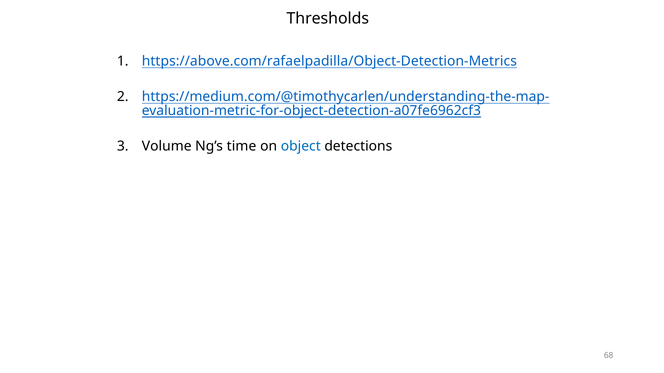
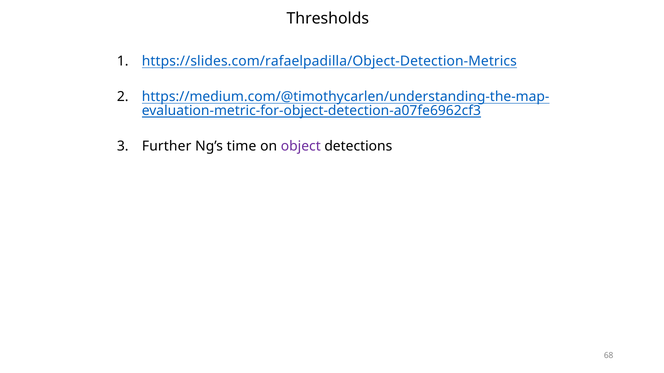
https://above.com/rafaelpadilla/Object-Detection-Metrics: https://above.com/rafaelpadilla/Object-Detection-Metrics -> https://slides.com/rafaelpadilla/Object-Detection-Metrics
Volume: Volume -> Further
object colour: blue -> purple
